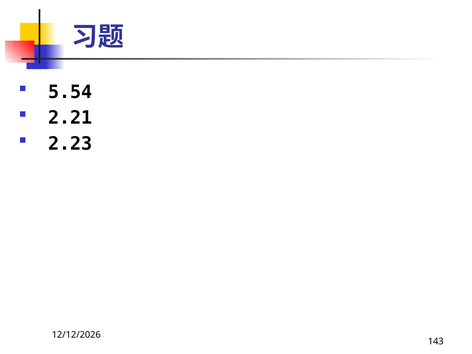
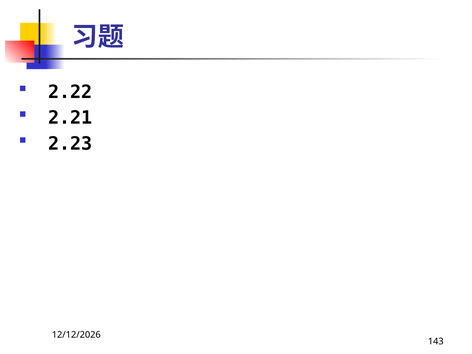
5.54: 5.54 -> 2.22
